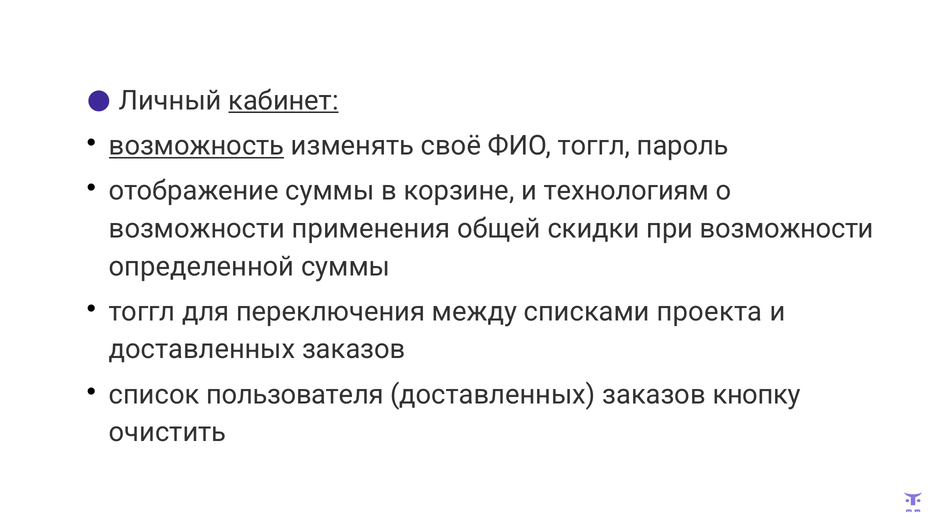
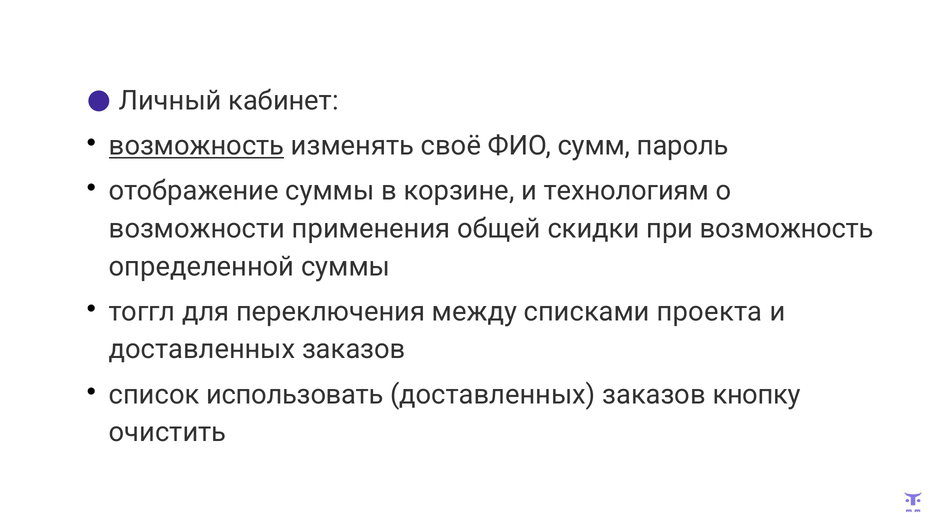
кабинет underline: present -> none
ФИО тоггл: тоггл -> сумм
при возможности: возможности -> возможность
пользователя: пользователя -> использовать
